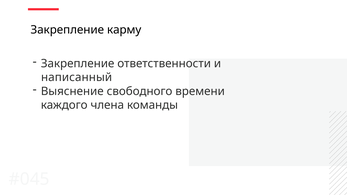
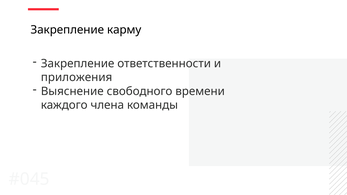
написанный: написанный -> приложения
